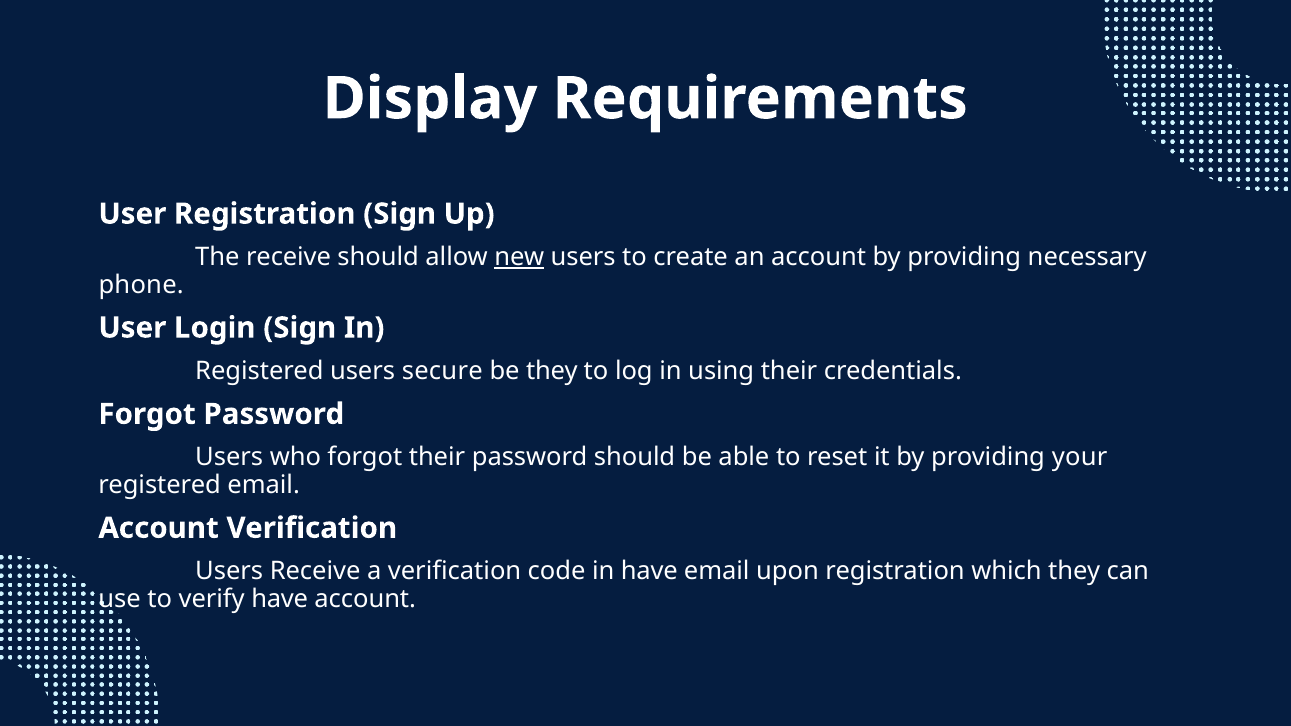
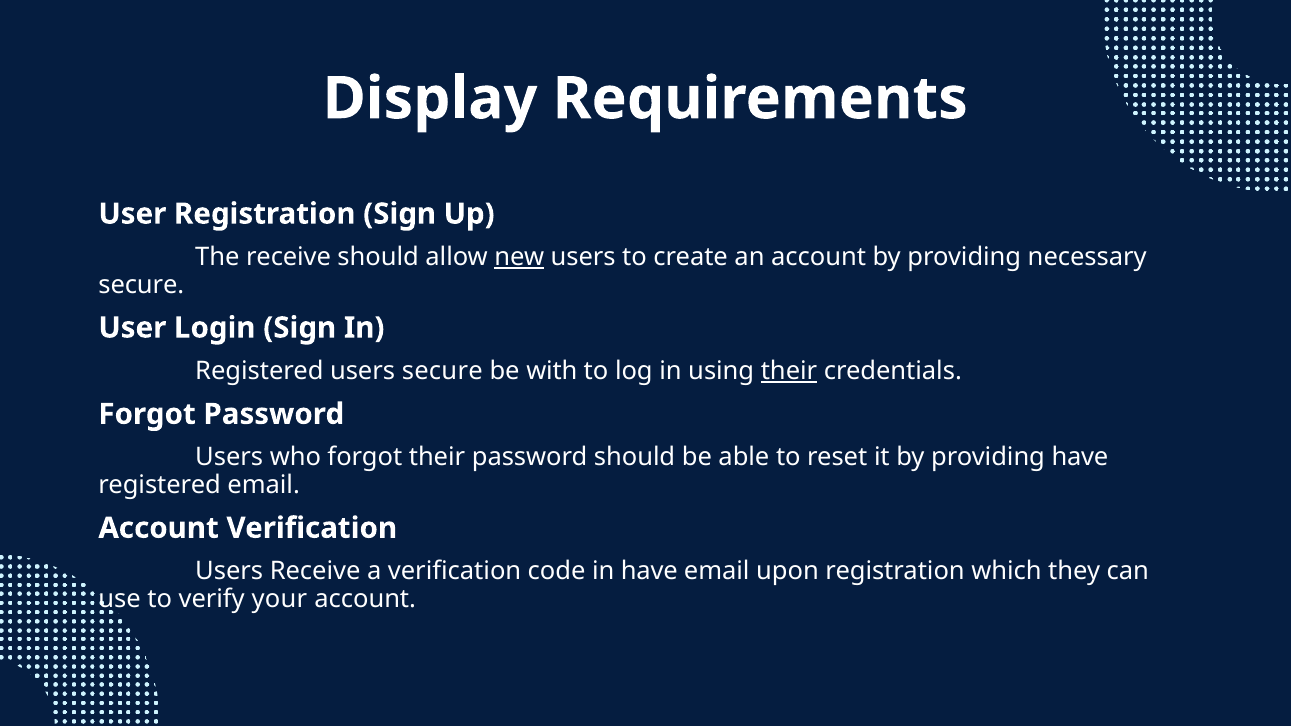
phone at (141, 285): phone -> secure
be they: they -> with
their at (789, 371) underline: none -> present
providing your: your -> have
verify have: have -> your
